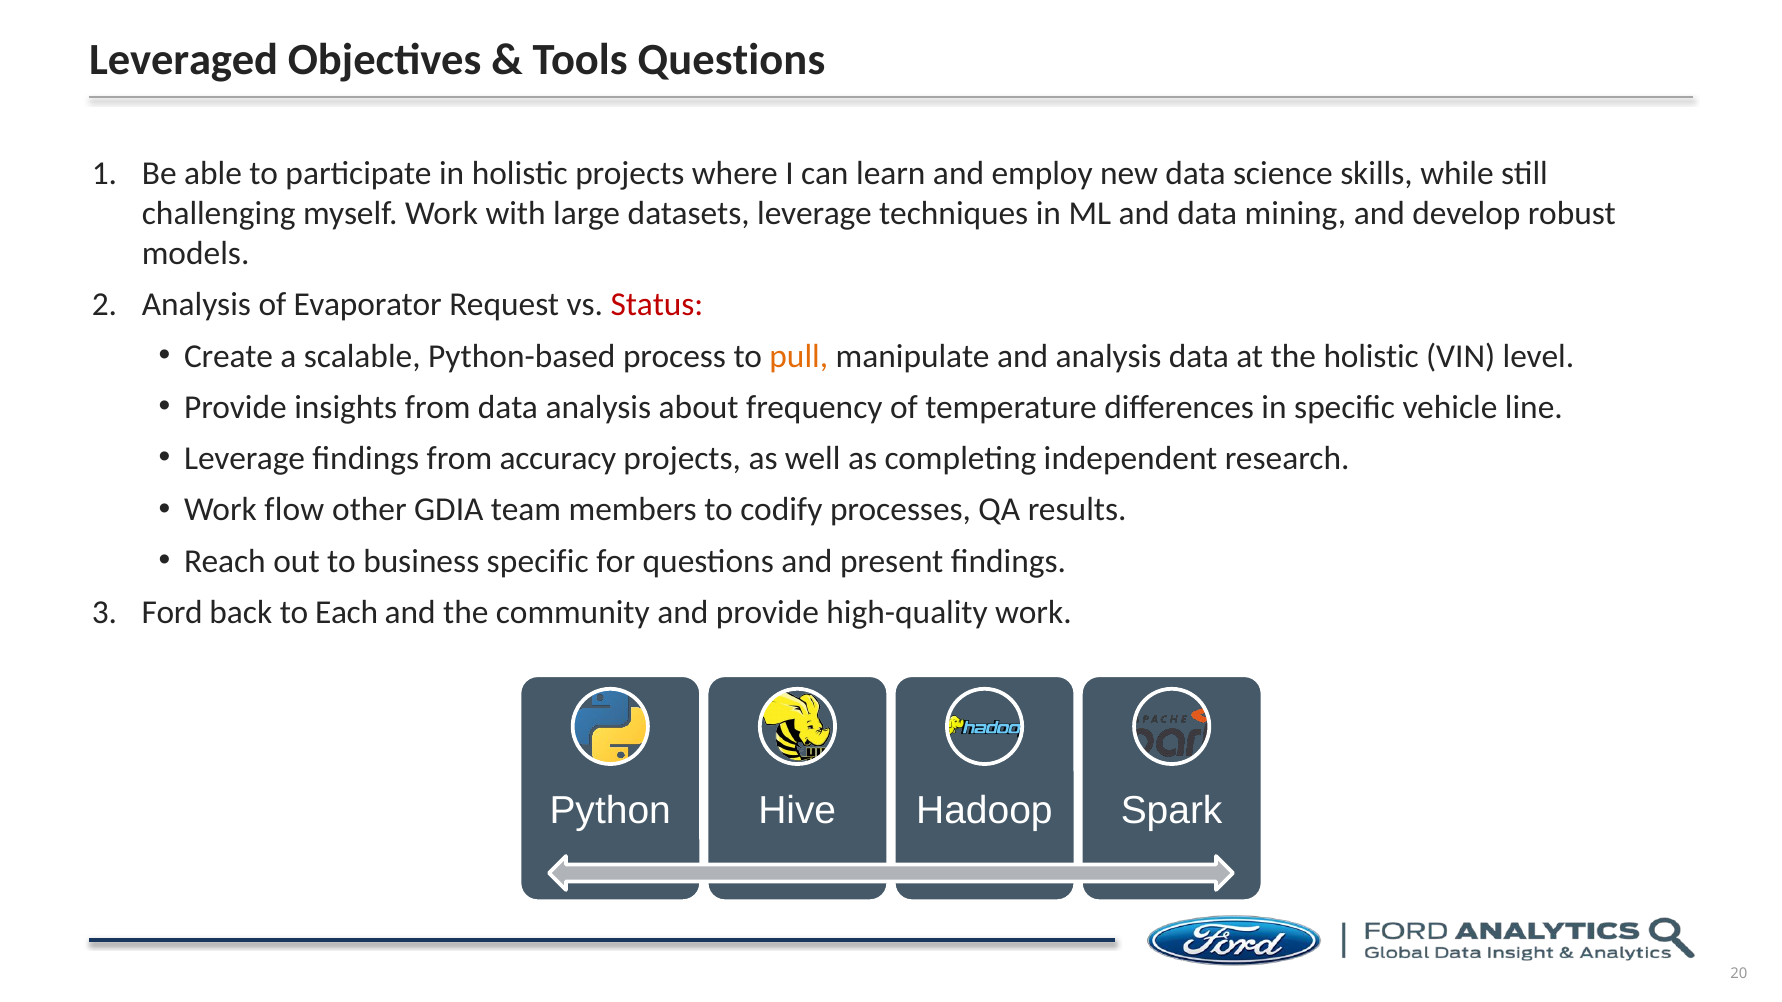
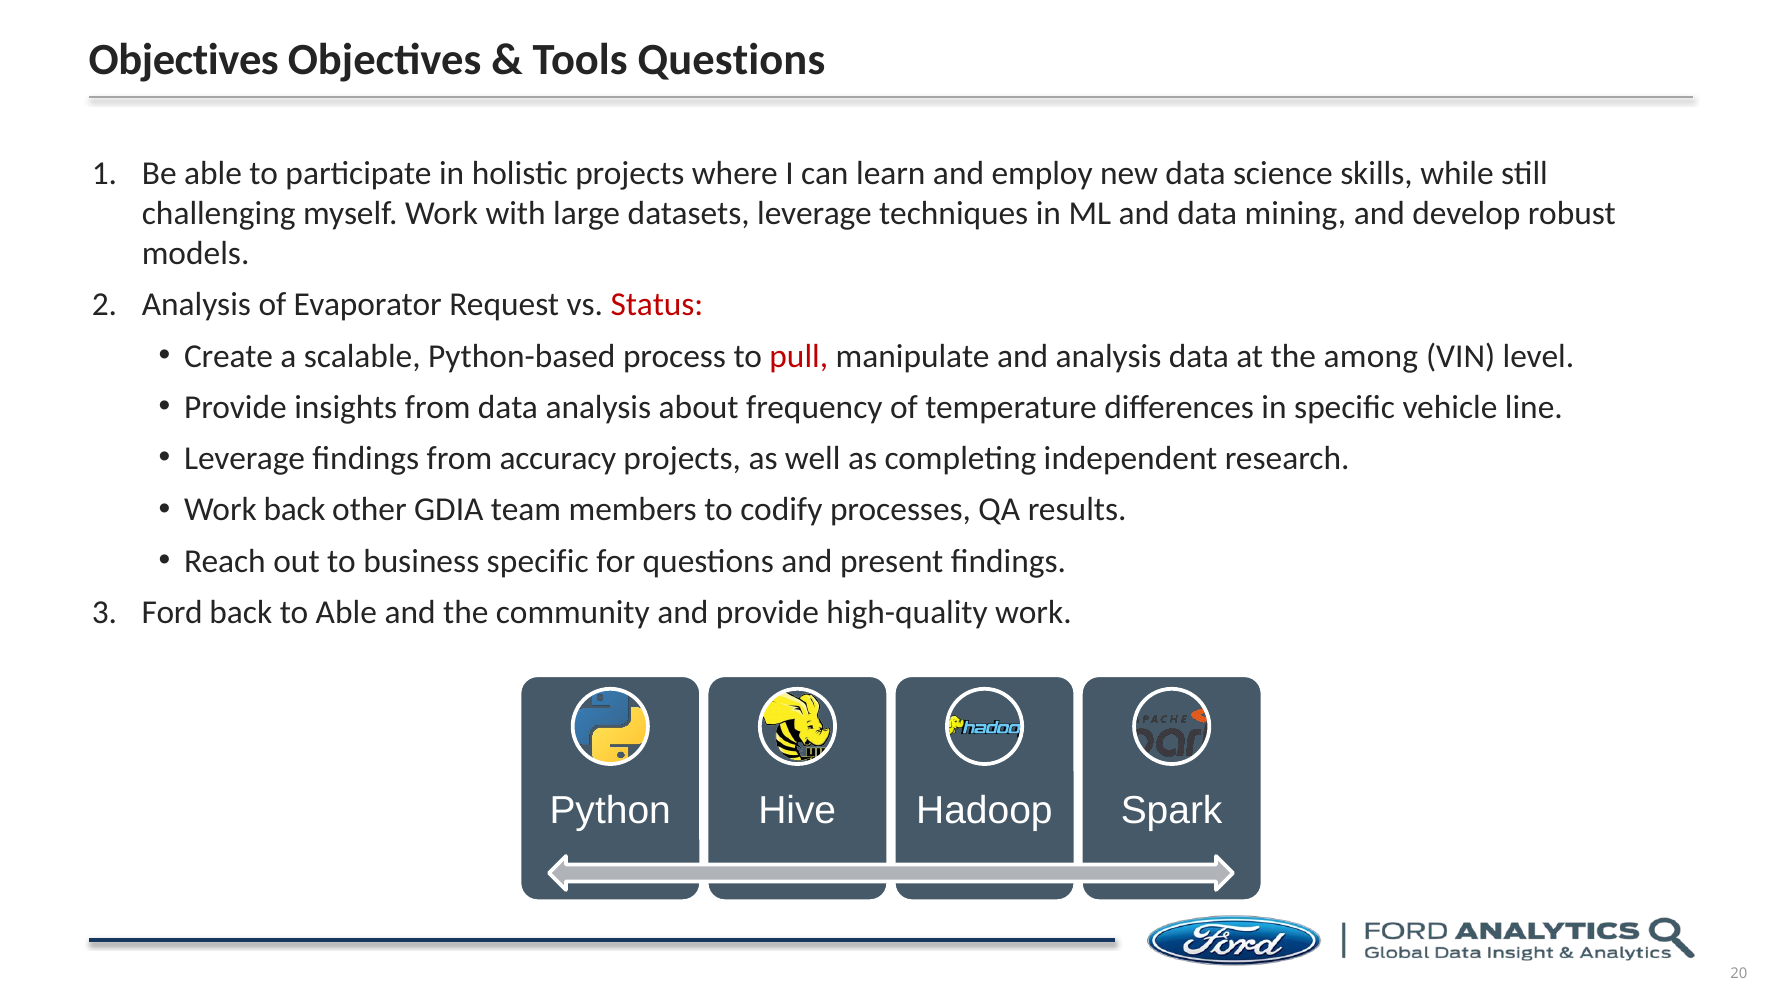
Leveraged at (184, 60): Leveraged -> Objectives
pull colour: orange -> red
the holistic: holistic -> among
Work flow: flow -> back
to Each: Each -> Able
